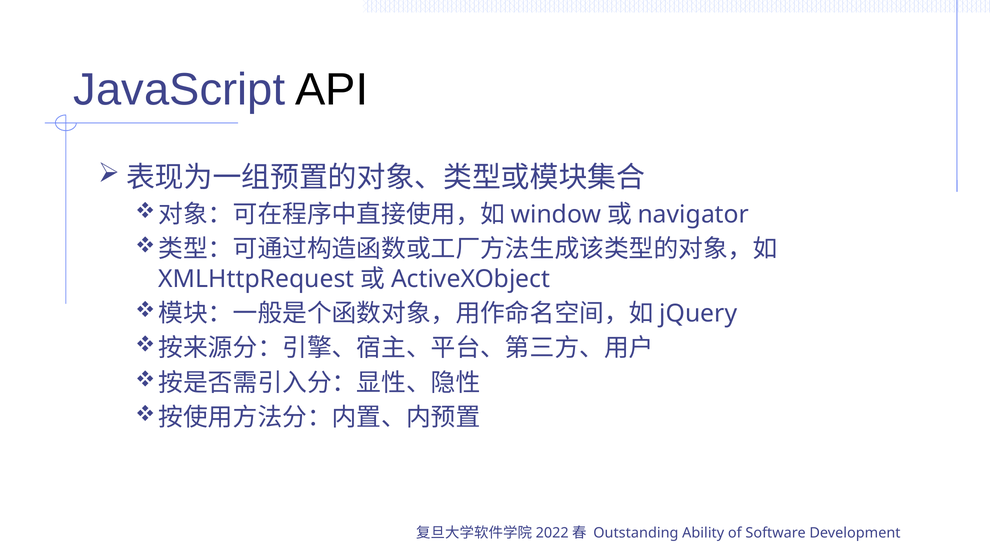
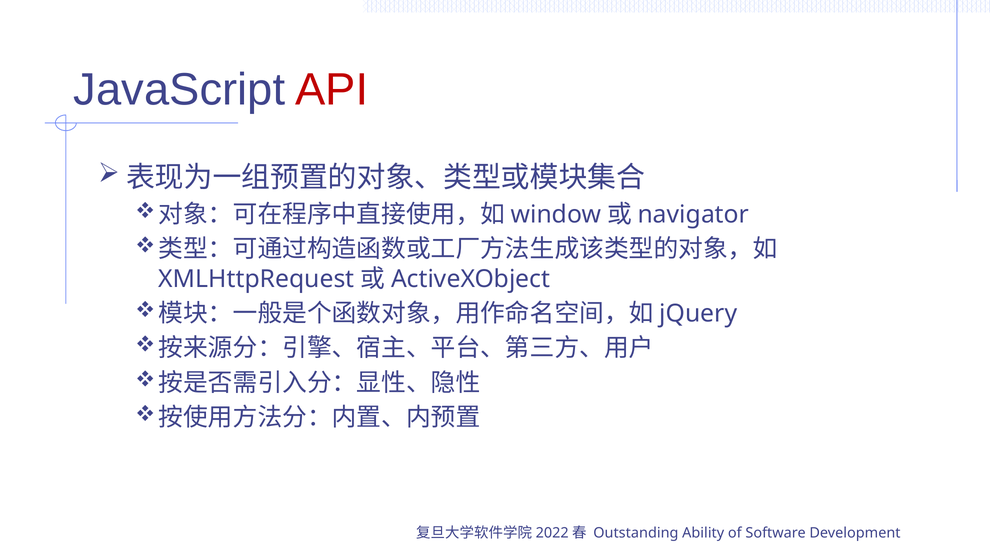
API colour: black -> red
